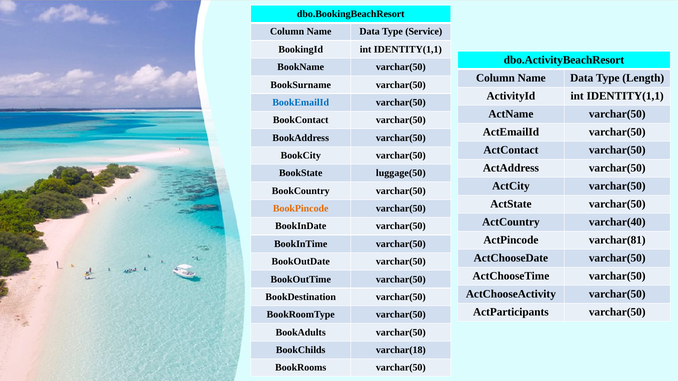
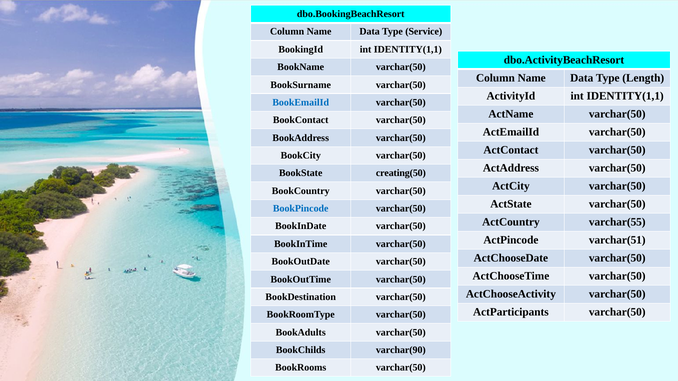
luggage(50: luggage(50 -> creating(50
BookPincode colour: orange -> blue
varchar(40: varchar(40 -> varchar(55
varchar(81: varchar(81 -> varchar(51
varchar(18: varchar(18 -> varchar(90
